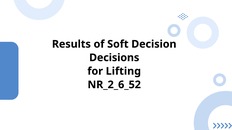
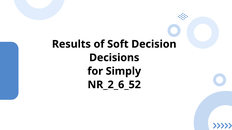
Lifting: Lifting -> Simply
